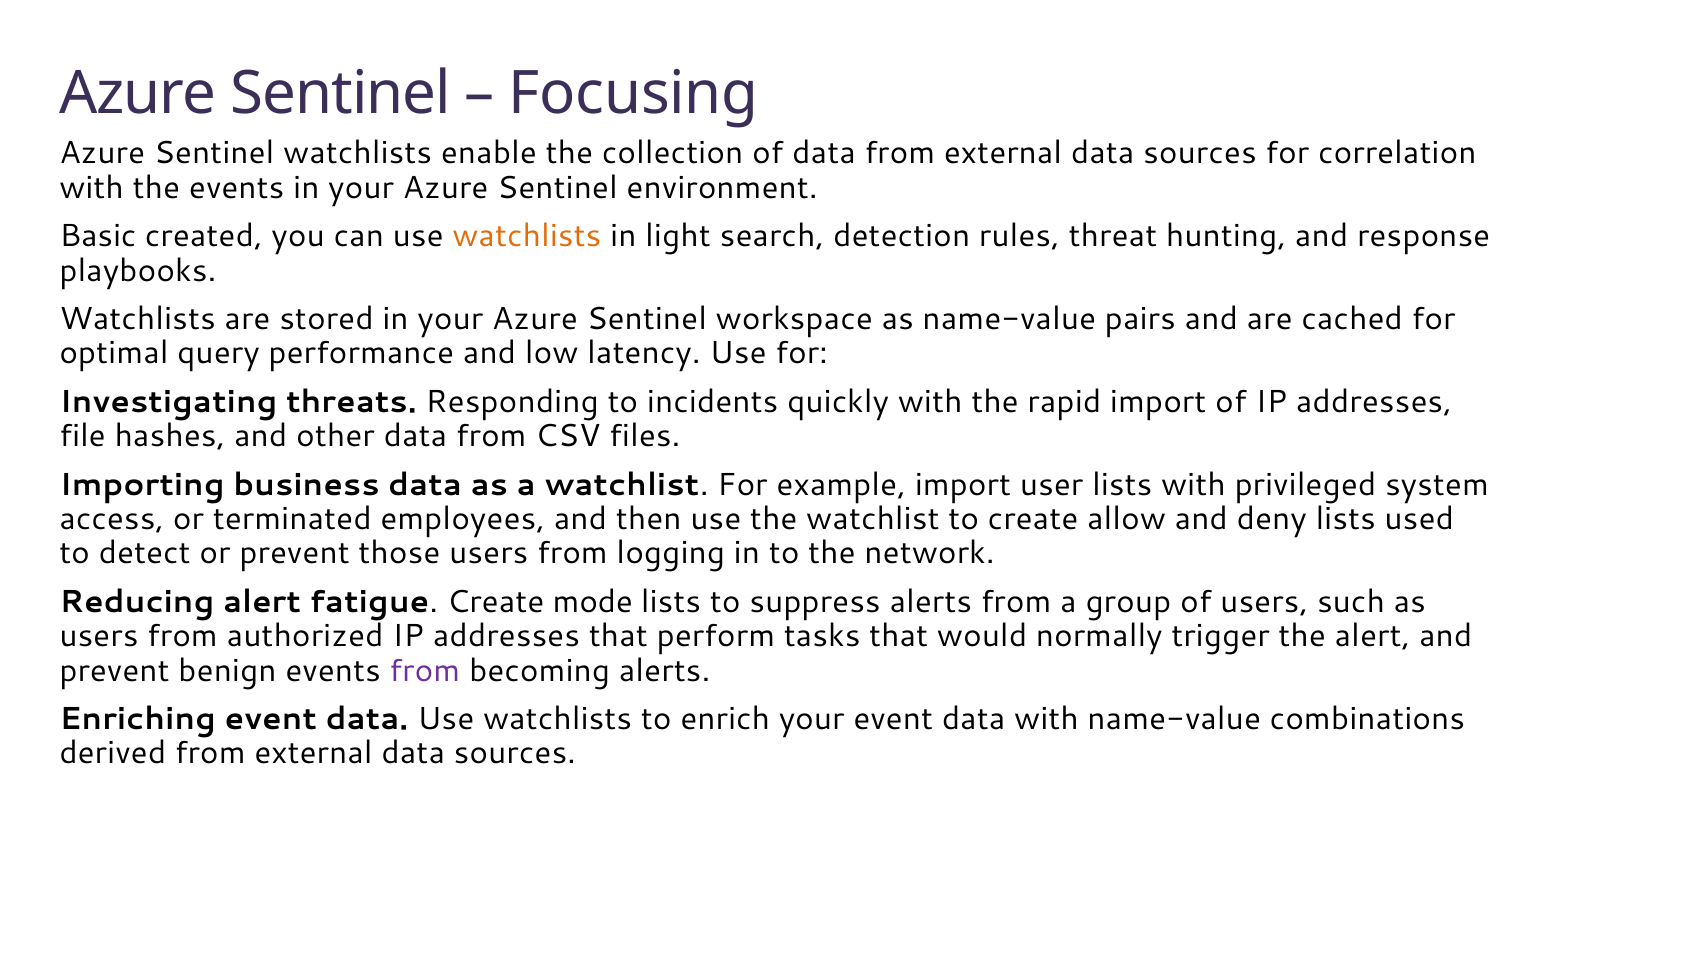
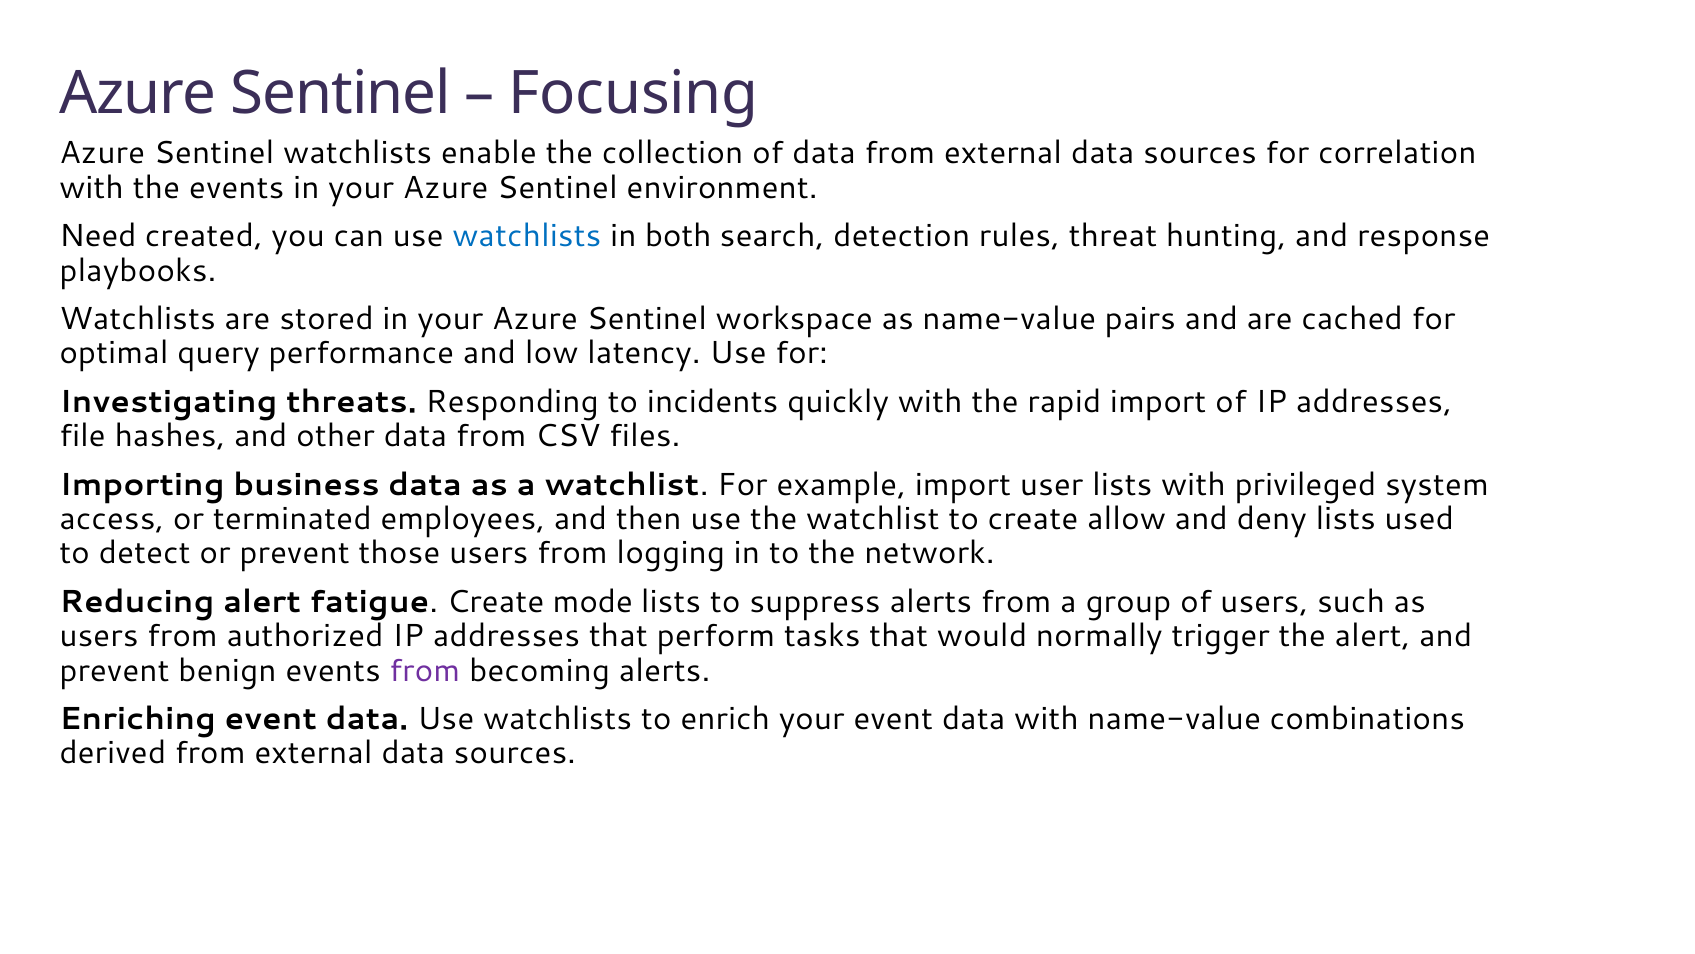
Basic: Basic -> Need
watchlists at (527, 236) colour: orange -> blue
light: light -> both
